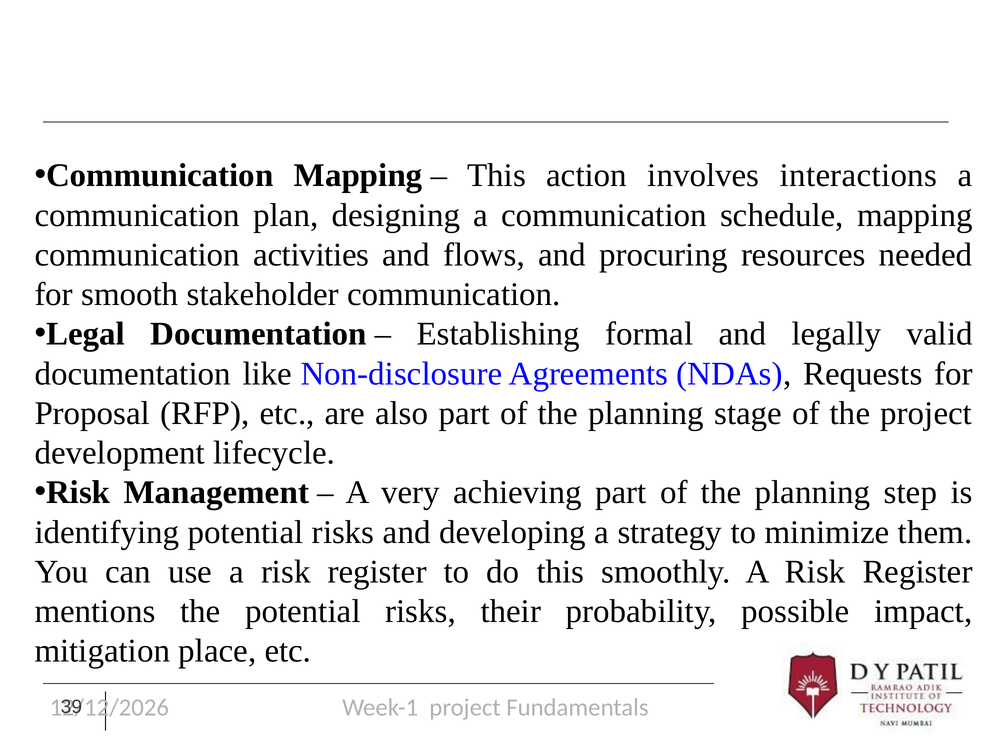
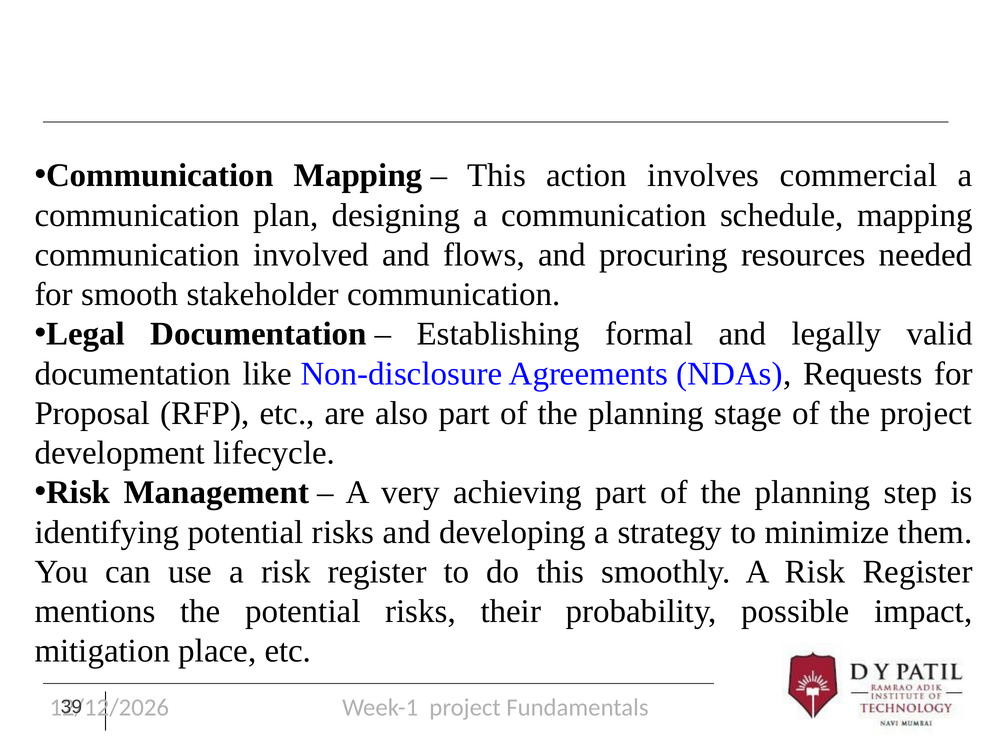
interactions: interactions -> commercial
activities: activities -> involved
